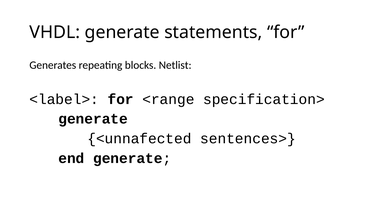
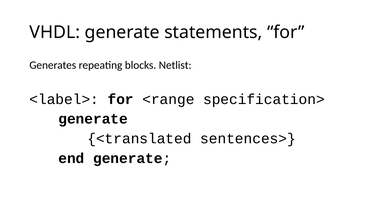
<unnafected: <unnafected -> <translated
